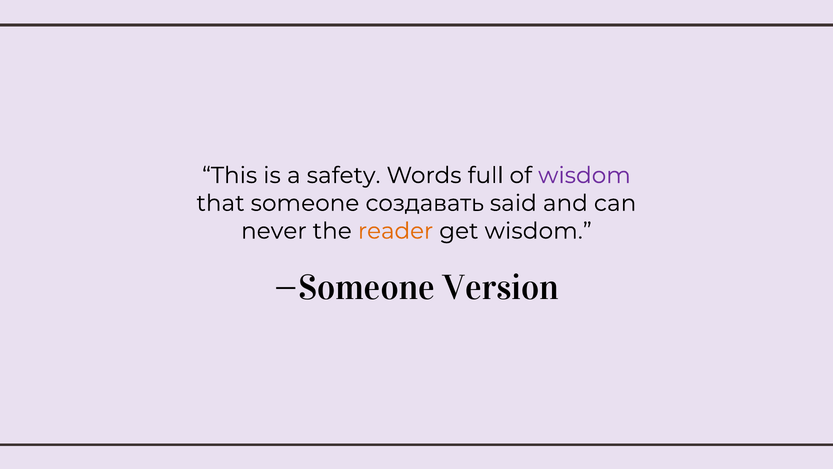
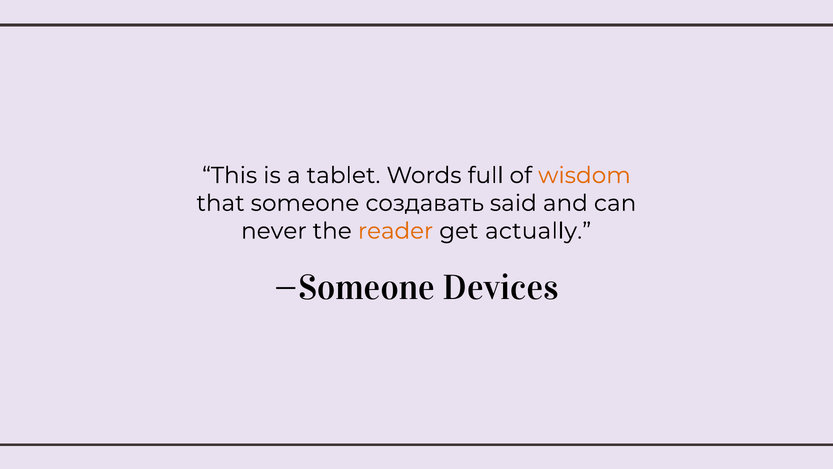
safety: safety -> tablet
wisdom at (584, 175) colour: purple -> orange
get wisdom: wisdom -> actually
Version: Version -> Devices
